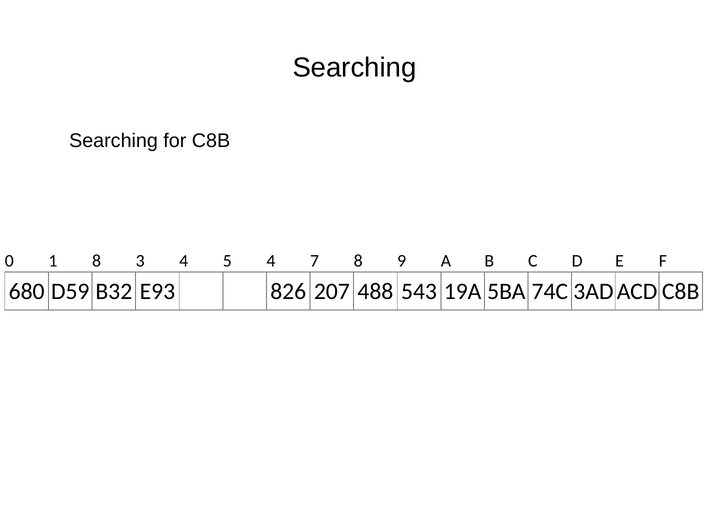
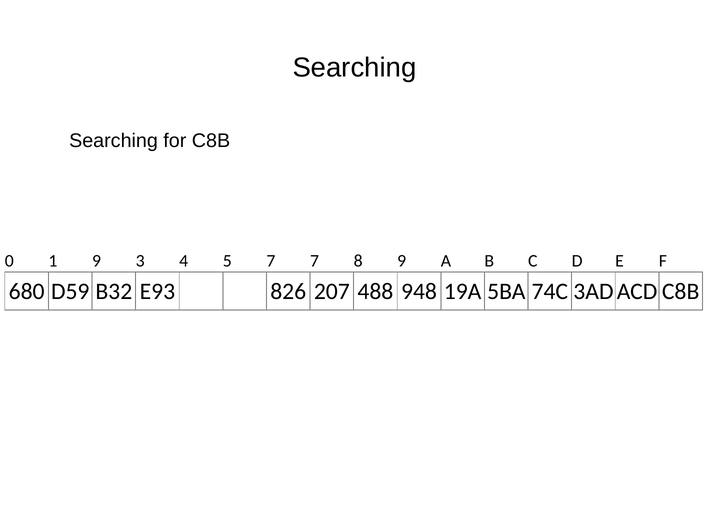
1 8: 8 -> 9
5 4: 4 -> 7
543: 543 -> 948
